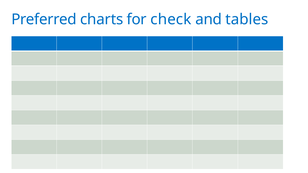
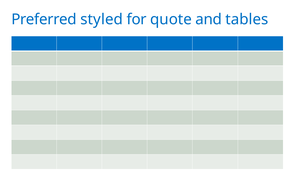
charts: charts -> styled
check: check -> quote
